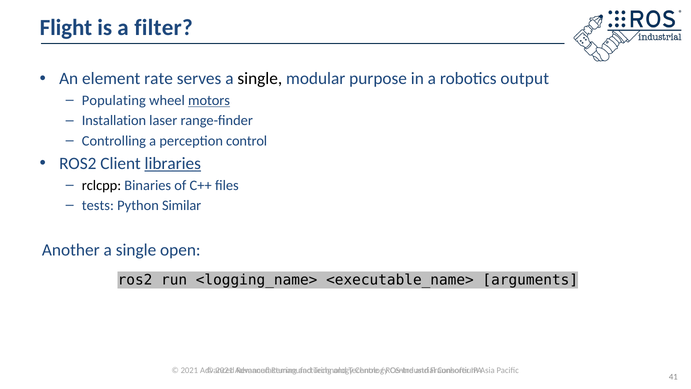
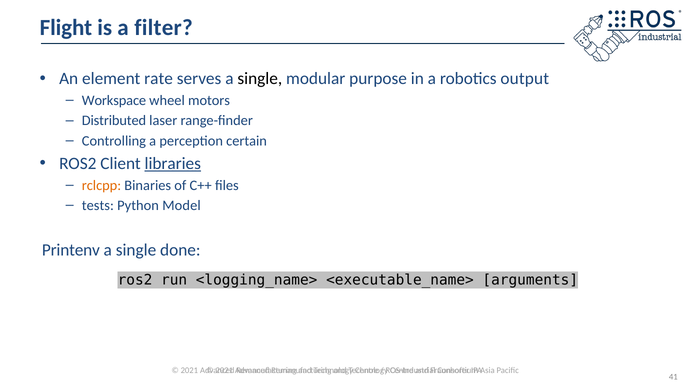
Populating: Populating -> Workspace
motors underline: present -> none
Installation: Installation -> Distributed
control: control -> certain
rclcpp colour: black -> orange
Similar: Similar -> Model
Another: Another -> Printenv
open: open -> done
